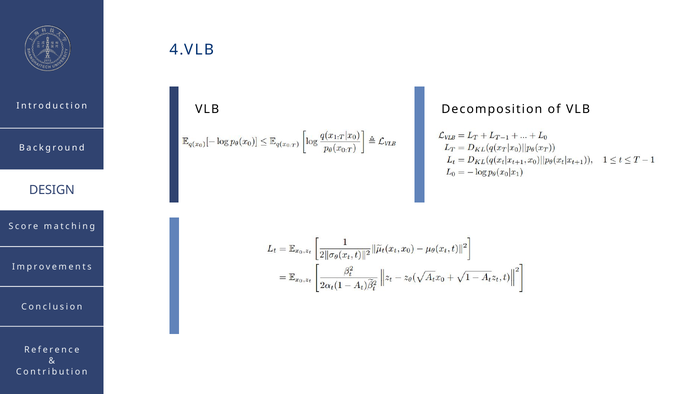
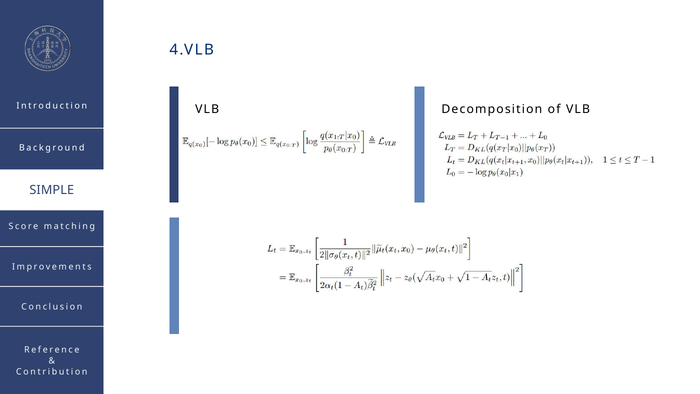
DESIGN: DESIGN -> SIMPLE
